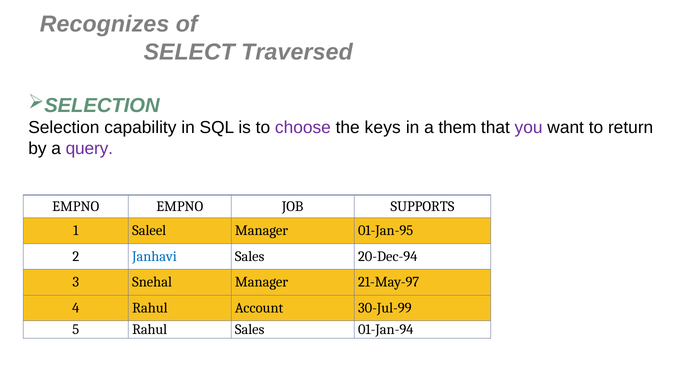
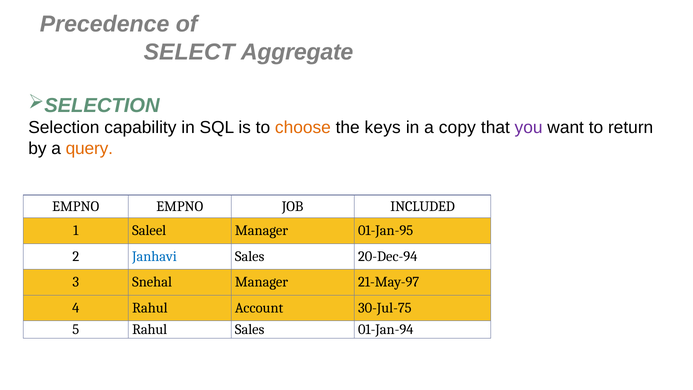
Recognizes: Recognizes -> Precedence
Traversed: Traversed -> Aggregate
choose colour: purple -> orange
them: them -> copy
query colour: purple -> orange
SUPPORTS: SUPPORTS -> INCLUDED
30-Jul-99: 30-Jul-99 -> 30-Jul-75
